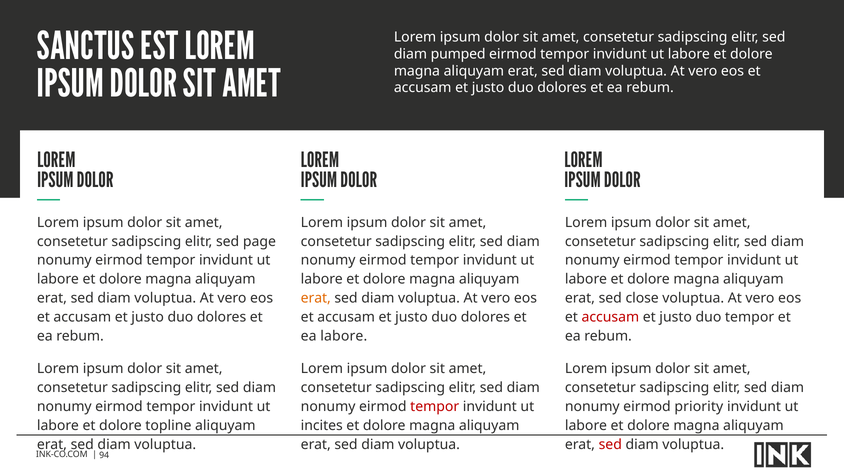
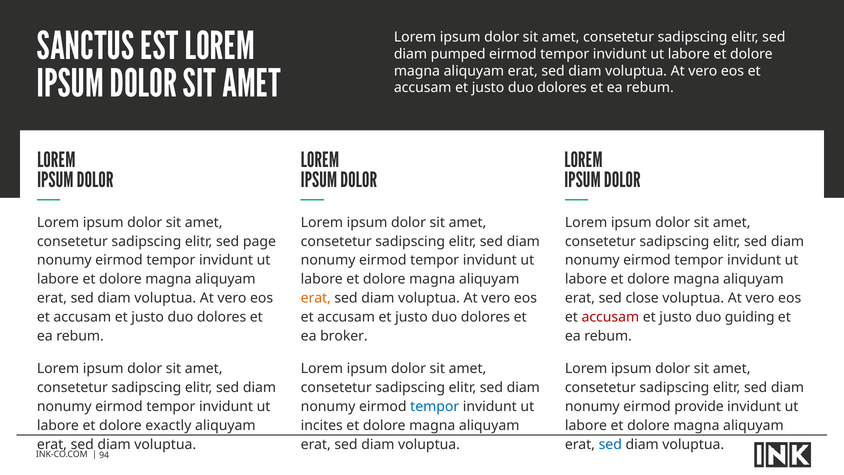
duo tempor: tempor -> guiding
ea labore: labore -> broker
tempor at (435, 406) colour: red -> blue
priority: priority -> provide
topline: topline -> exactly
sed at (610, 444) colour: red -> blue
